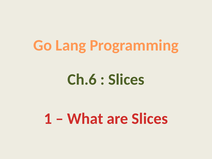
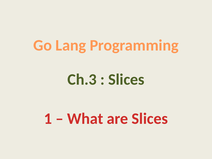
Ch.6: Ch.6 -> Ch.3
